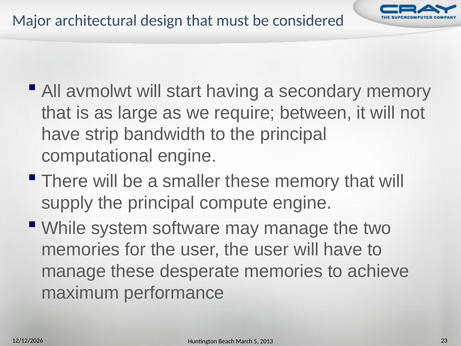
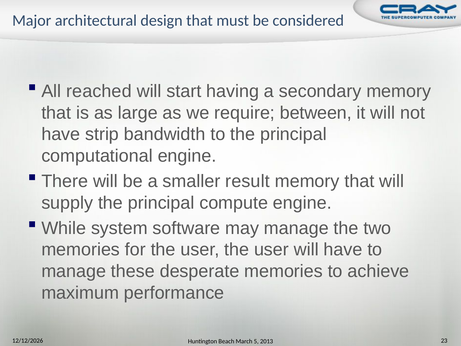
avmolwt: avmolwt -> reached
smaller these: these -> result
